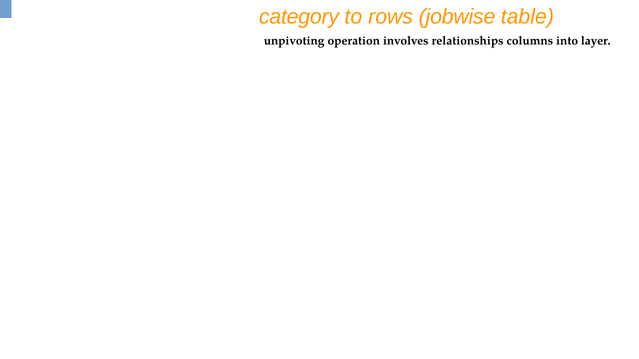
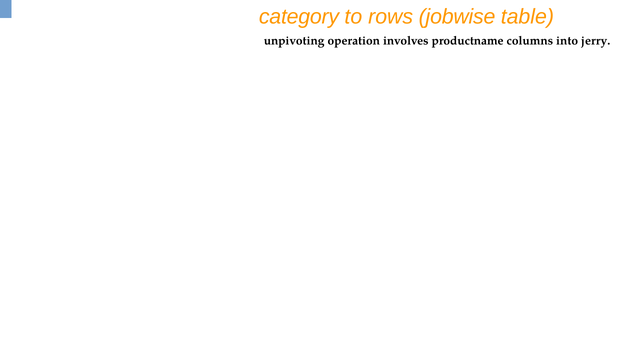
relationships: relationships -> productname
layer: layer -> jerry
